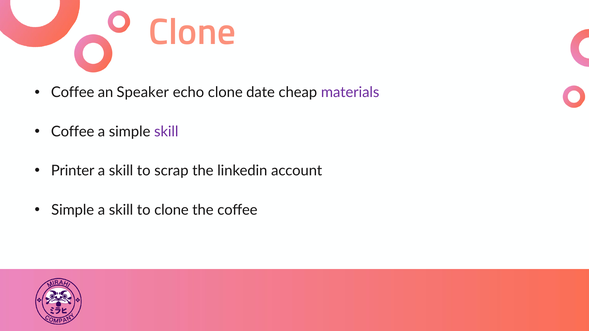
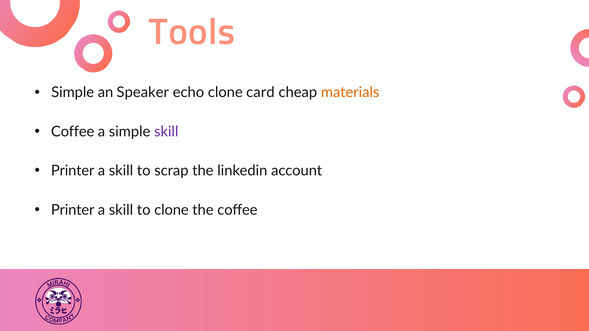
Clone at (192, 32): Clone -> Tools
Coffee at (73, 93): Coffee -> Simple
date: date -> card
materials colour: purple -> orange
Simple at (73, 210): Simple -> Printer
